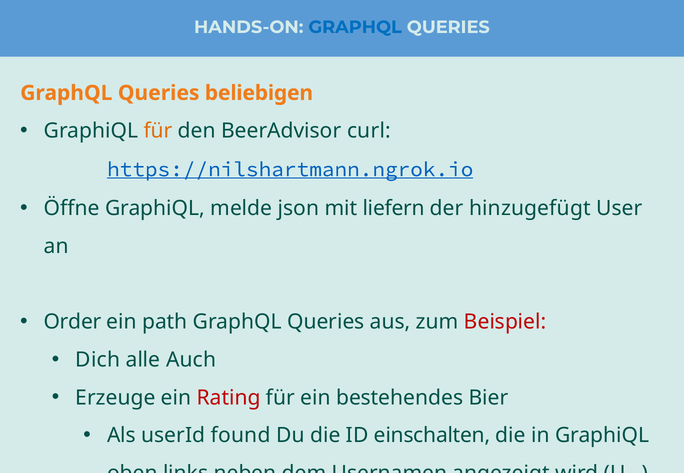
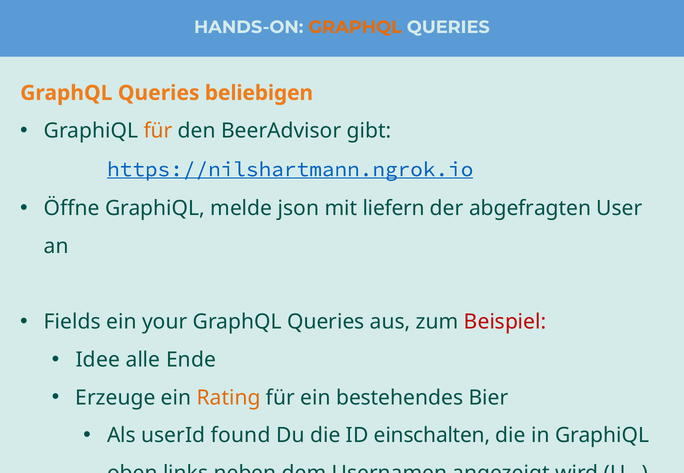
GRAPHQL at (355, 27) colour: blue -> orange
curl: curl -> gibt
hinzugefügt: hinzugefügt -> abgefragten
Order: Order -> Fields
path: path -> your
Dich: Dich -> Idee
Auch: Auch -> Ende
Rating colour: red -> orange
